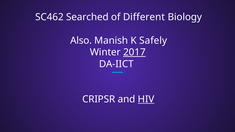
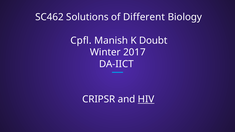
Searched: Searched -> Solutions
Also: Also -> Cpfl
Safely: Safely -> Doubt
2017 underline: present -> none
